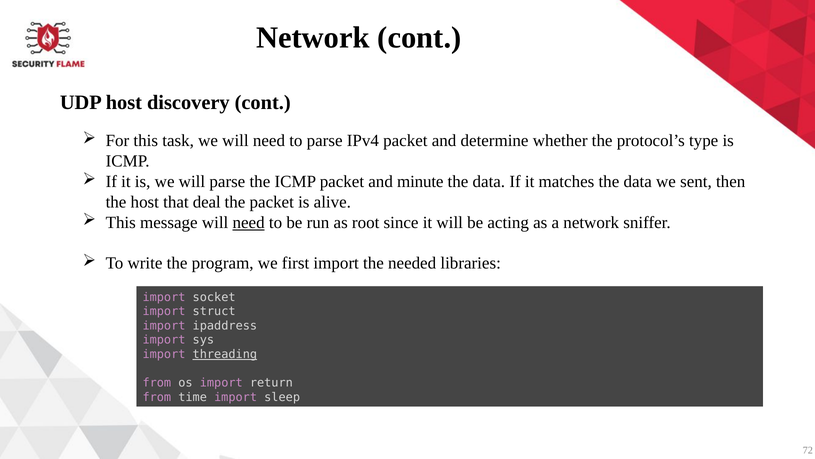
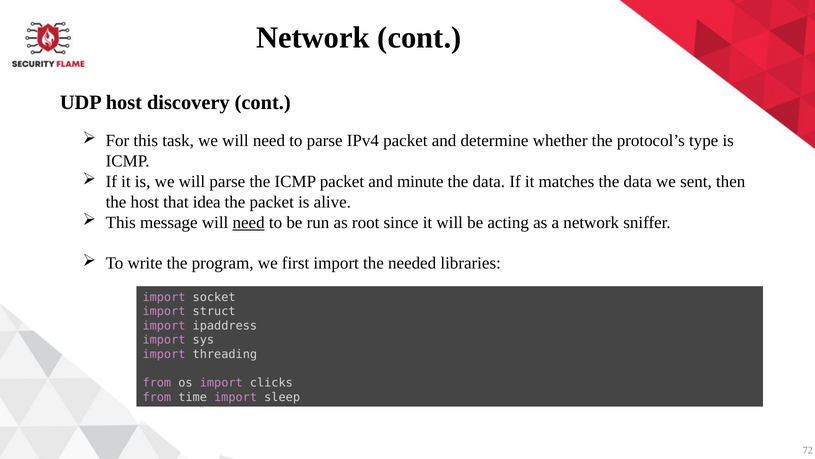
deal: deal -> idea
threading underline: present -> none
return: return -> clicks
